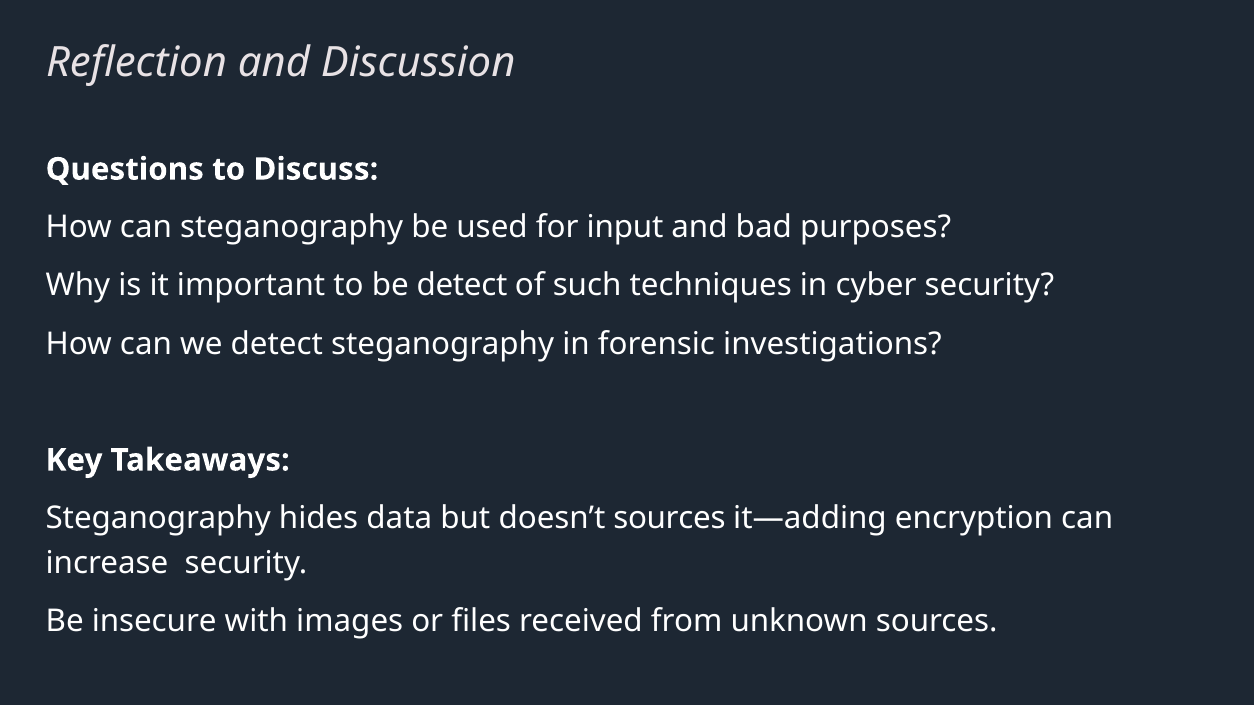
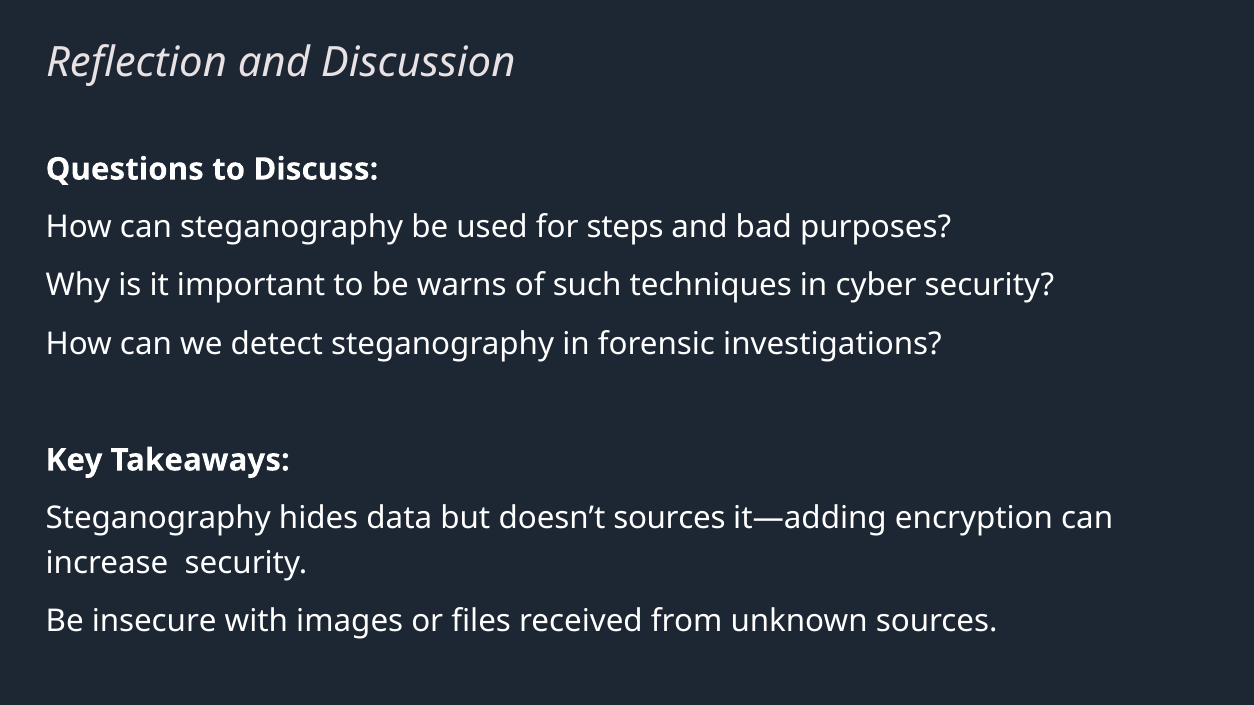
input: input -> steps
be detect: detect -> warns
